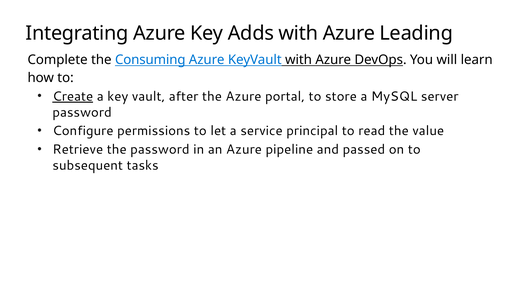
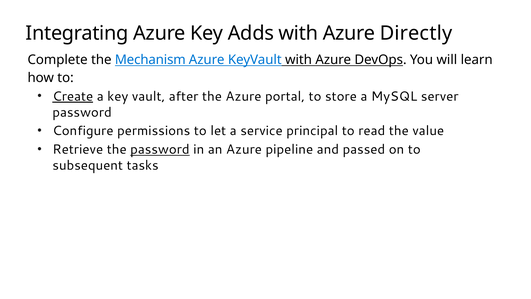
Leading: Leading -> Directly
Consuming: Consuming -> Mechanism
password at (160, 149) underline: none -> present
